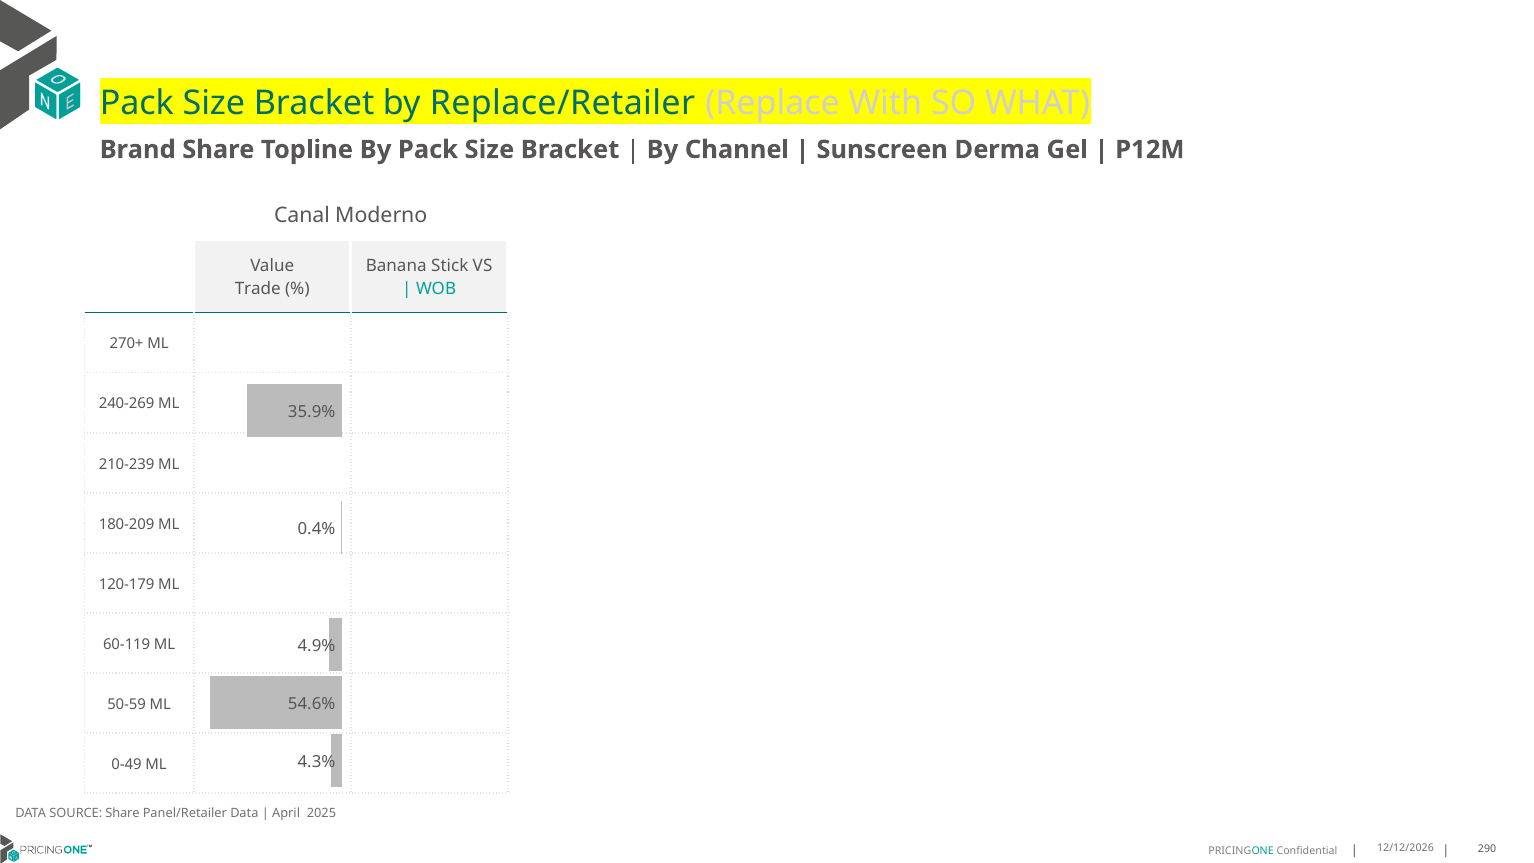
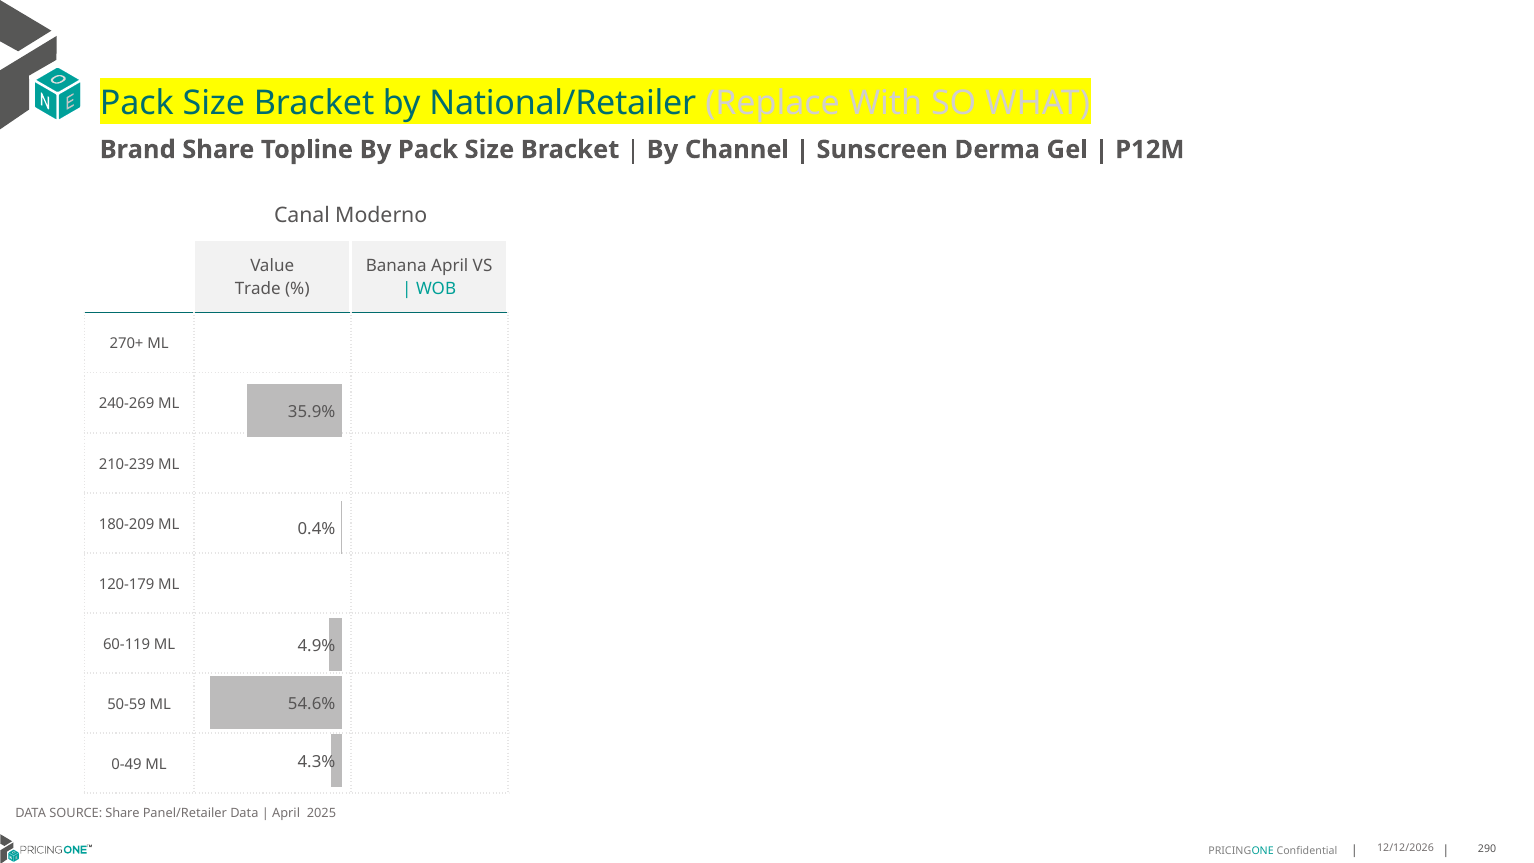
Replace/Retailer: Replace/Retailer -> National/Retailer
Banana Stick: Stick -> April
